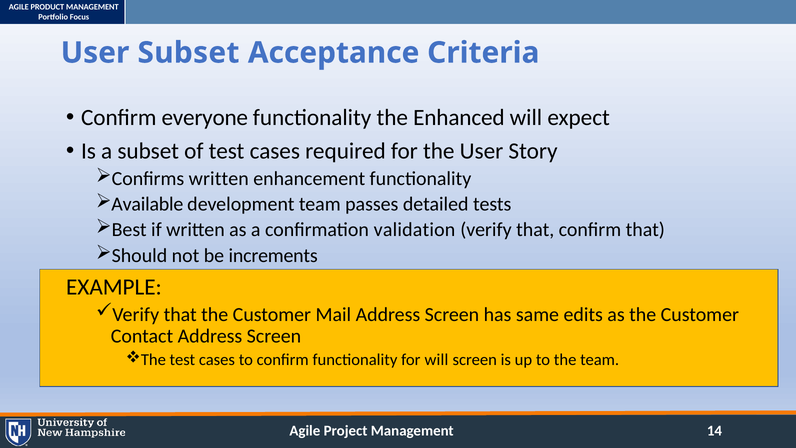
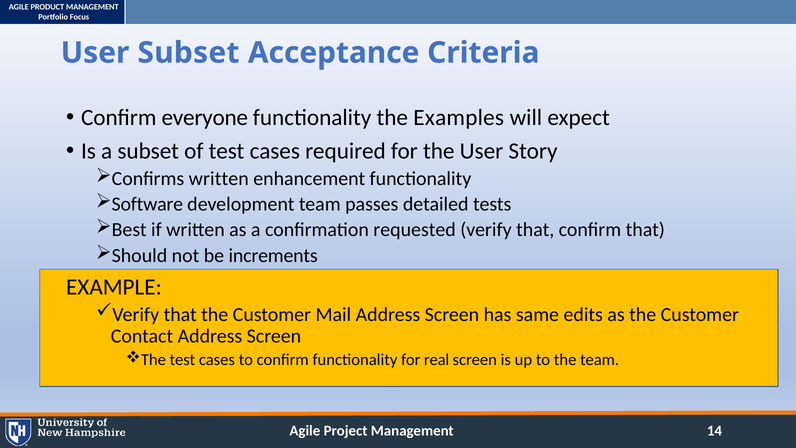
Enhanced: Enhanced -> Examples
Available: Available -> Software
validation: validation -> requested
for will: will -> real
